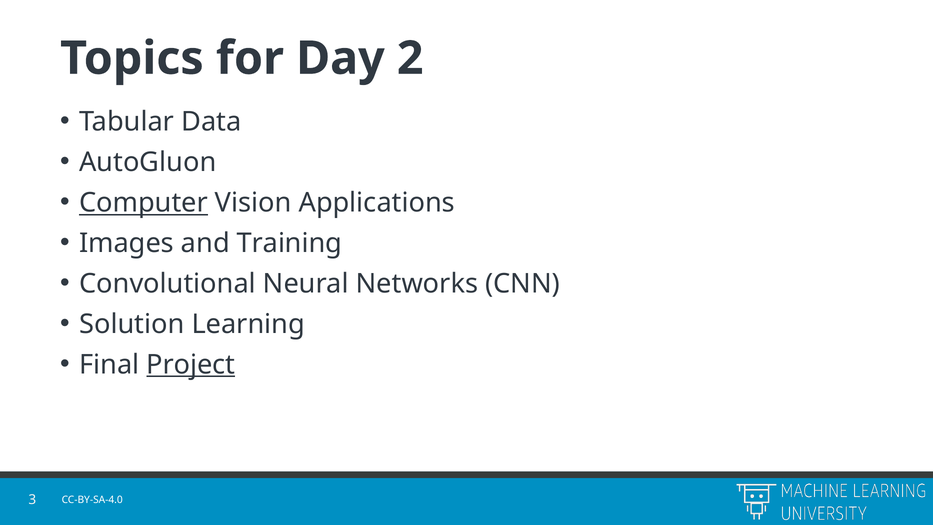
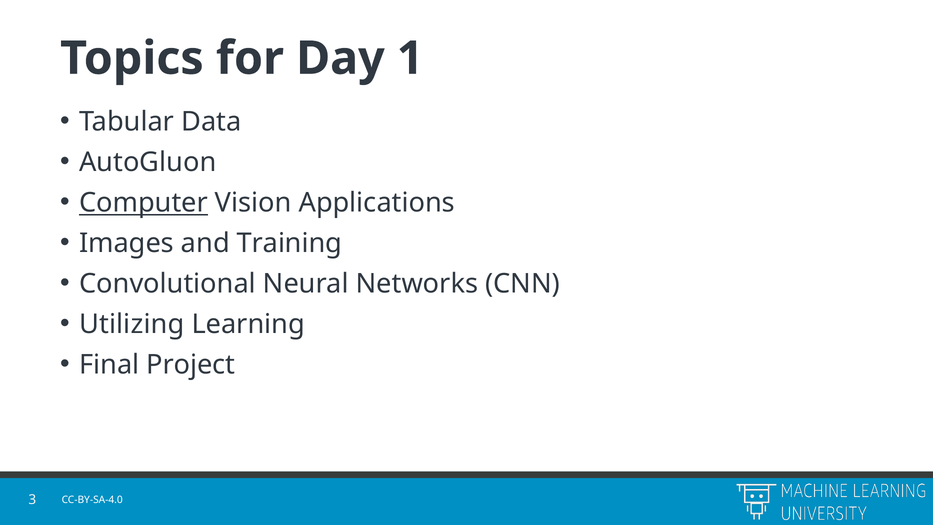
2: 2 -> 1
Solution: Solution -> Utilizing
Project underline: present -> none
